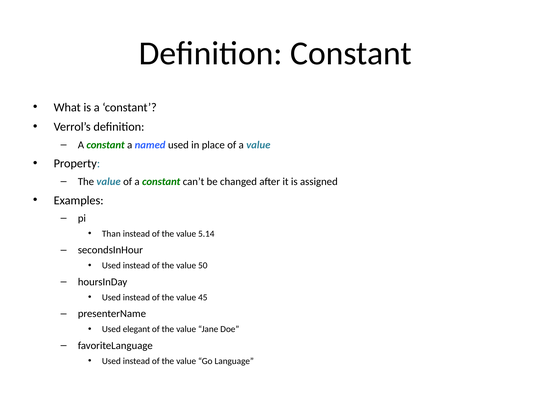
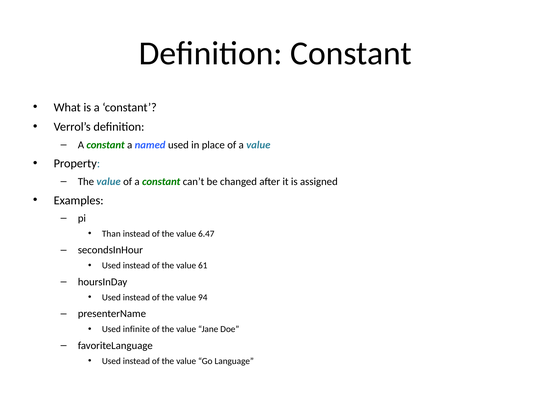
5.14: 5.14 -> 6.47
50: 50 -> 61
45: 45 -> 94
elegant: elegant -> infinite
